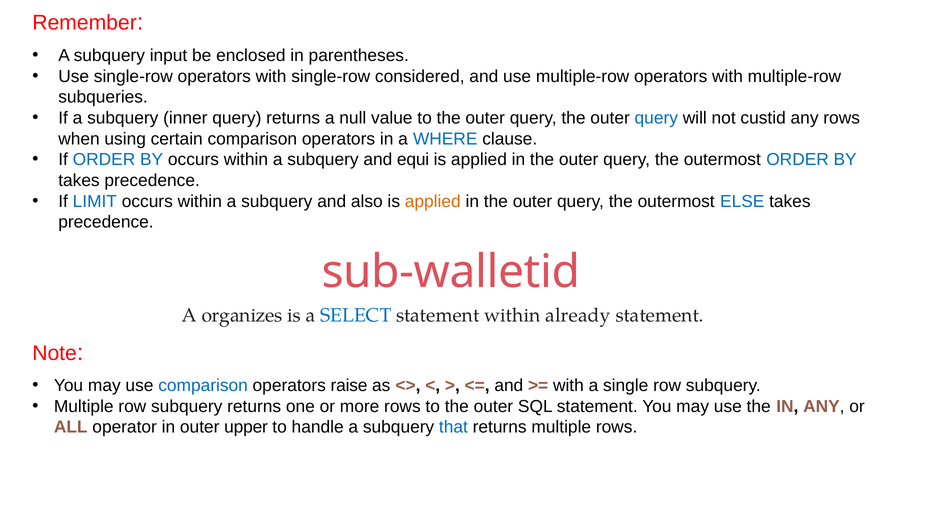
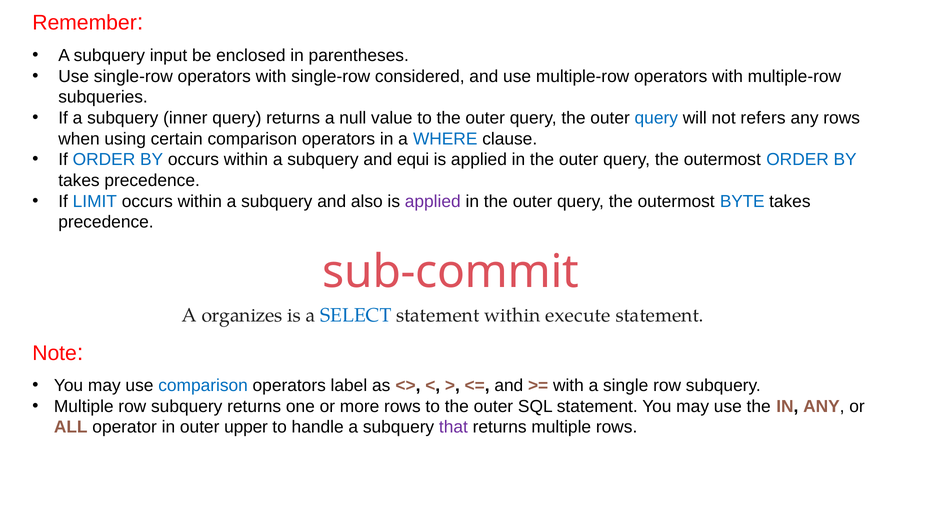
custid: custid -> refers
applied at (433, 201) colour: orange -> purple
ELSE: ELSE -> BYTE
sub-walletid: sub-walletid -> sub-commit
already: already -> execute
raise: raise -> label
that colour: blue -> purple
